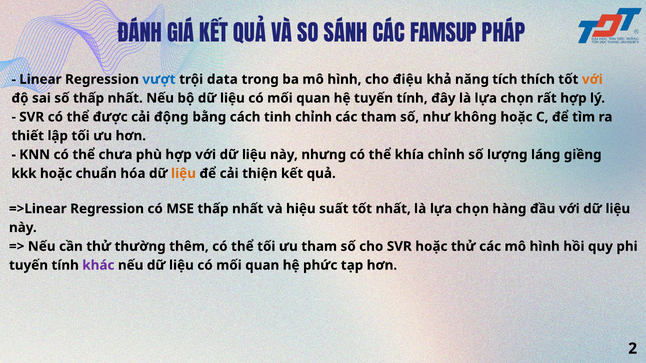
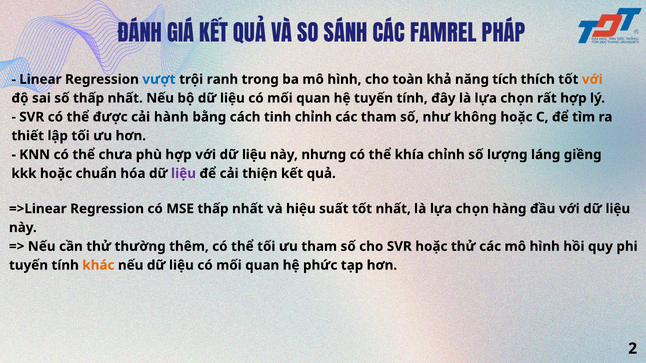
FAMSUP: FAMSUP -> FAMREL
data: data -> ranh
điệu: điệu -> toàn
động: động -> hành
liệu at (184, 174) colour: orange -> purple
khác colour: purple -> orange
